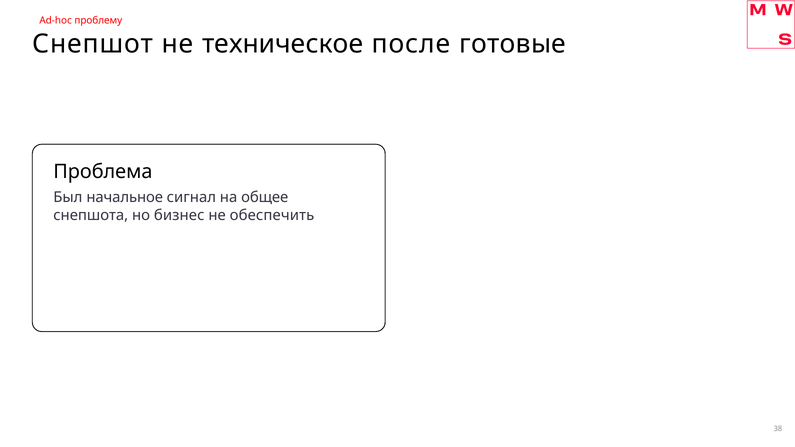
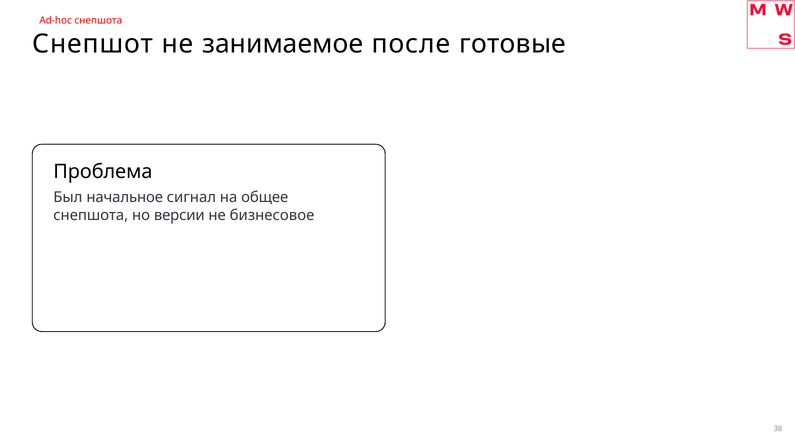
Ad-hoc проблему: проблему -> снепшота
техническое: техническое -> занимаемое
бизнес: бизнес -> версии
обеспечить: обеспечить -> бизнесовое
